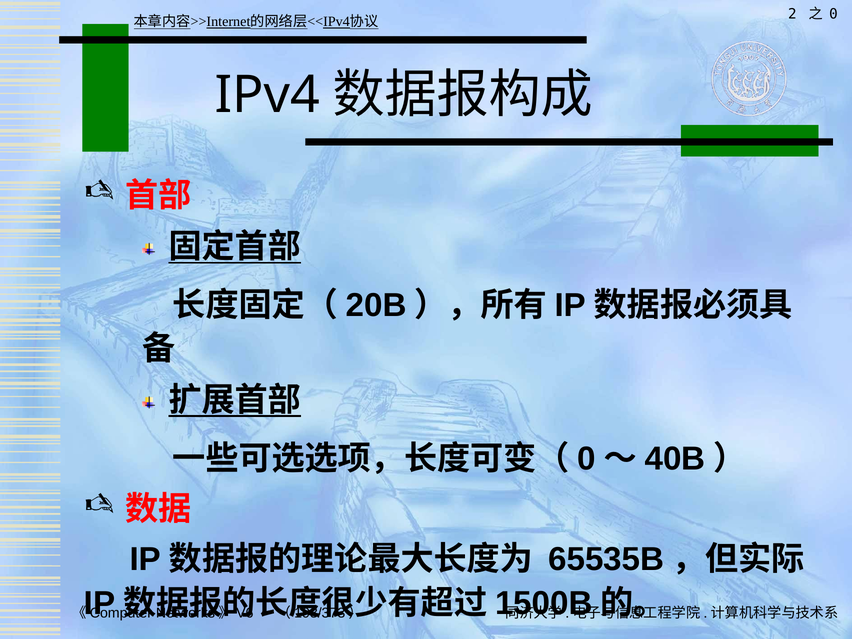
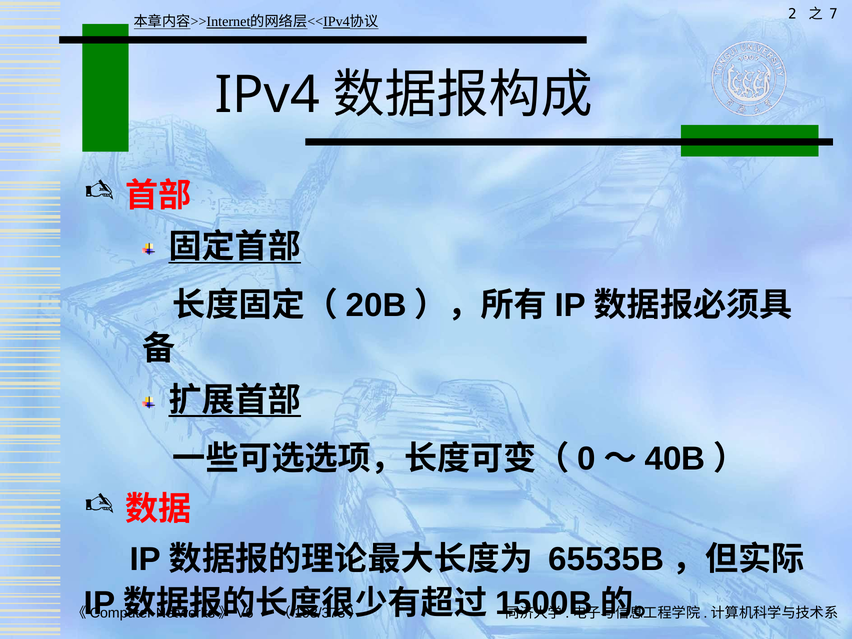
0 at (833, 14): 0 -> 7
